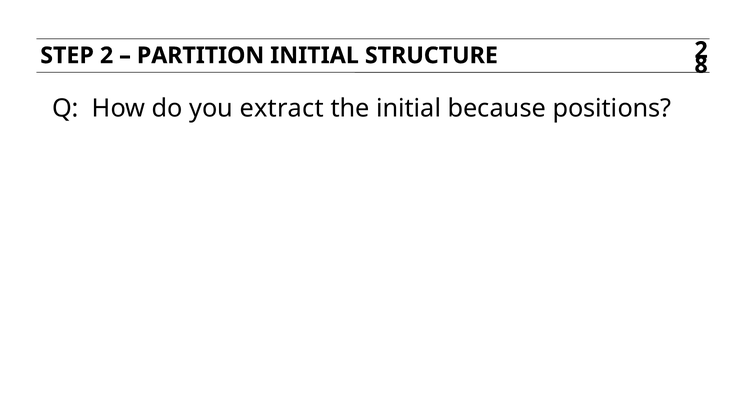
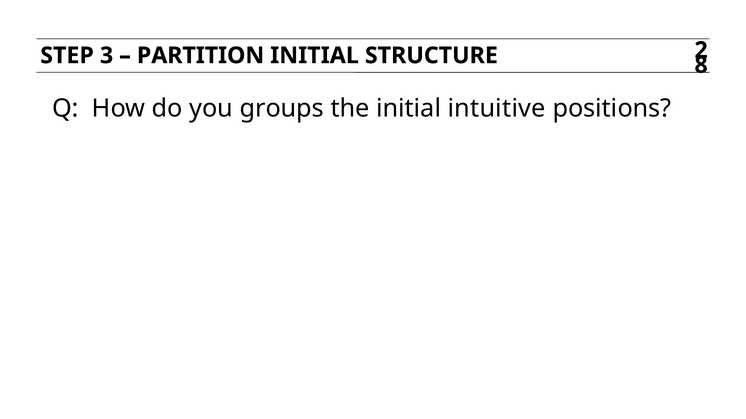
STEP 2: 2 -> 3
extract: extract -> groups
because: because -> intuitive
